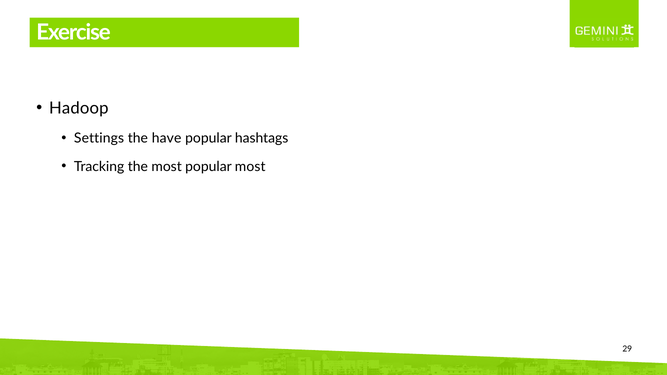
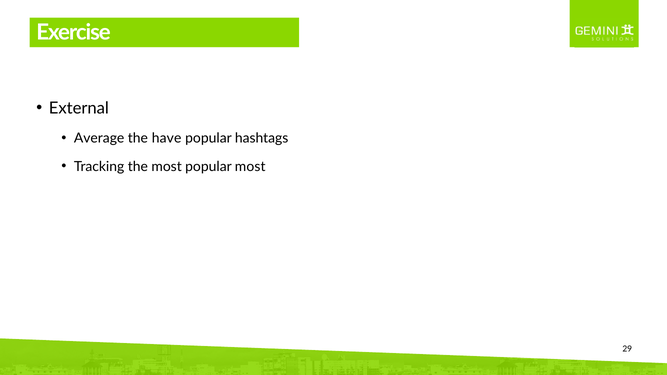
Hadoop: Hadoop -> External
Settings: Settings -> Average
